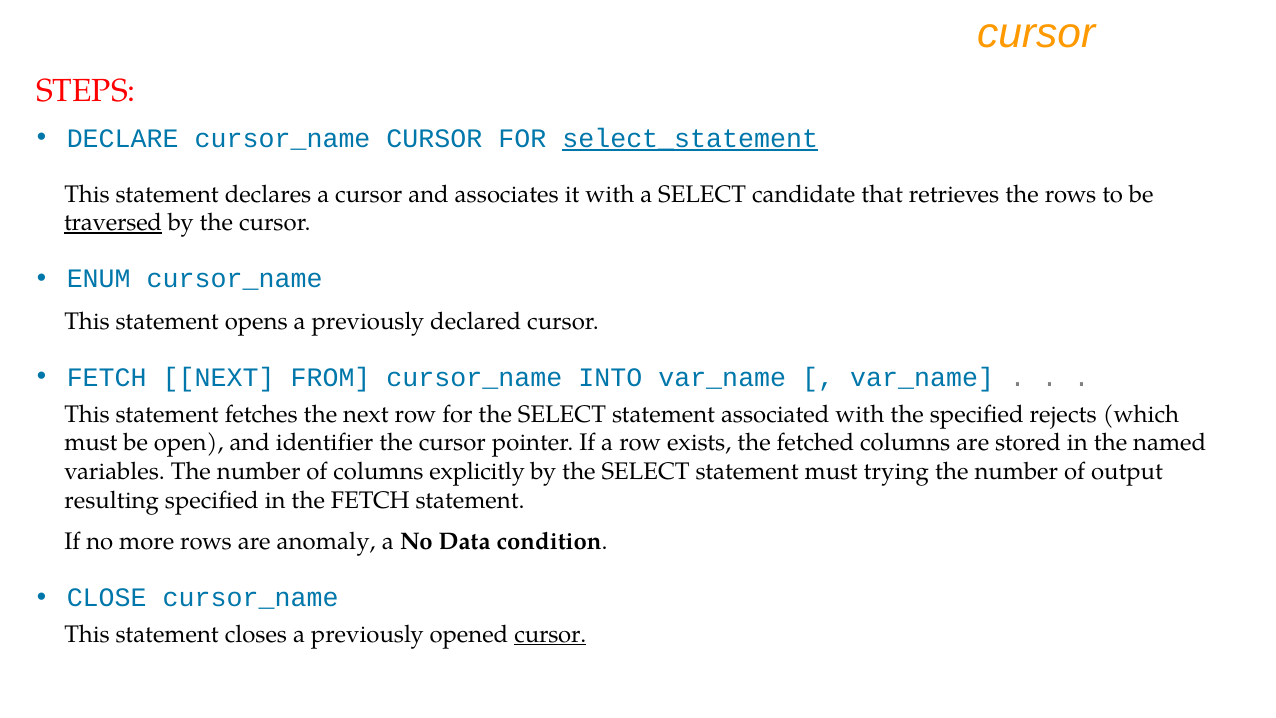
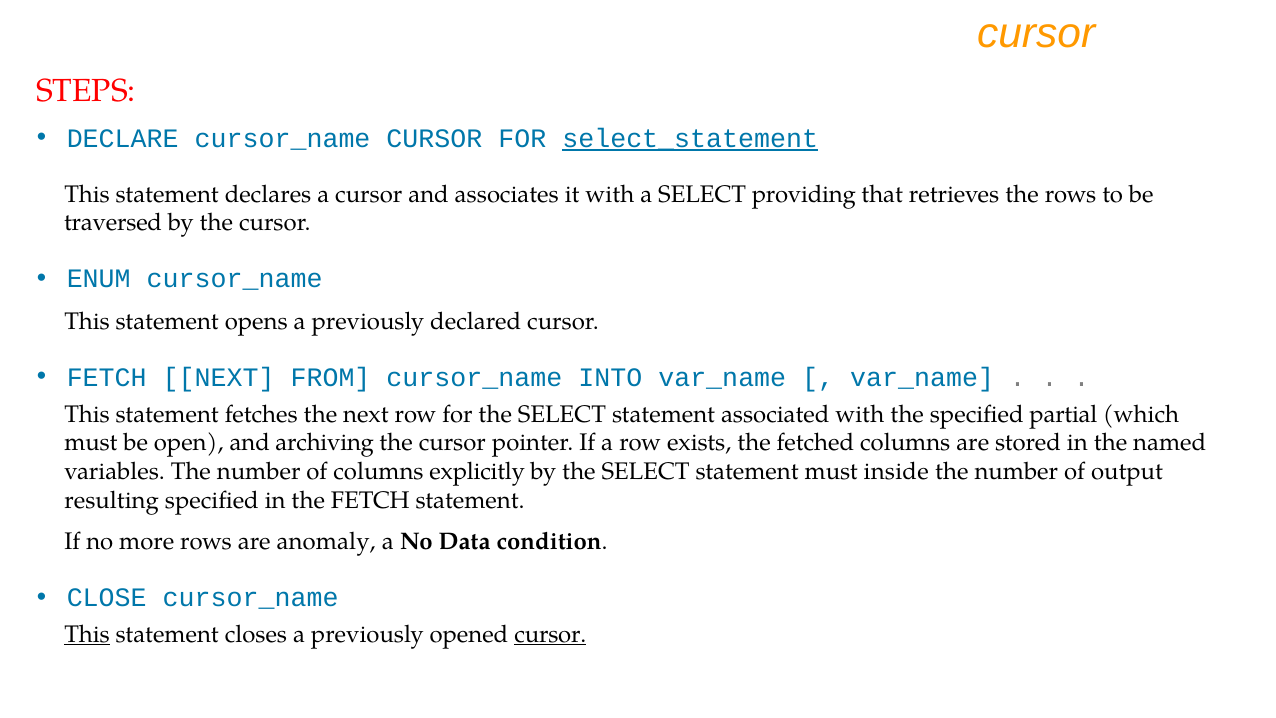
candidate: candidate -> providing
traversed underline: present -> none
rejects: rejects -> partial
identifier: identifier -> archiving
trying: trying -> inside
This at (87, 634) underline: none -> present
